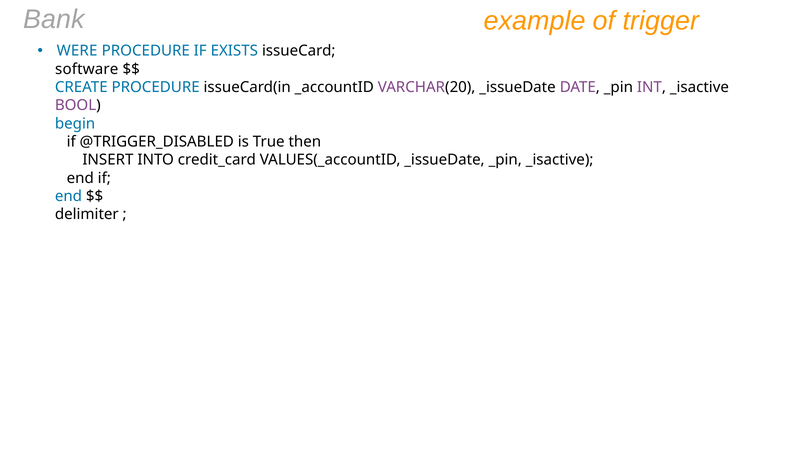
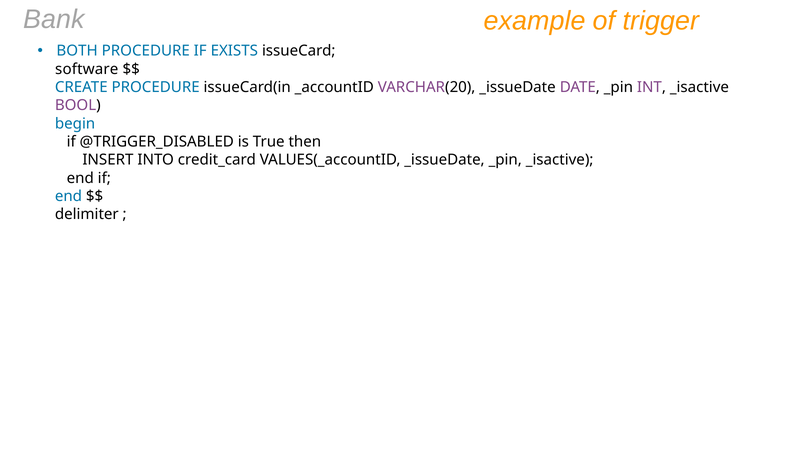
WERE: WERE -> BOTH
